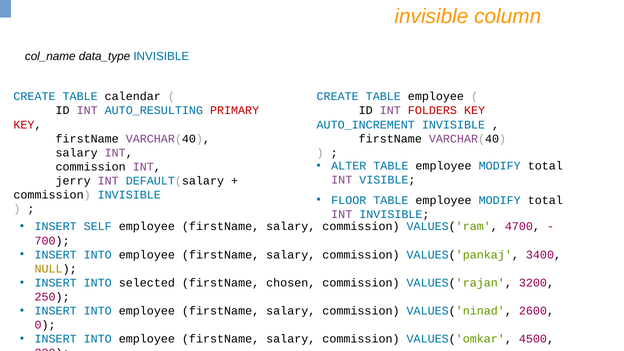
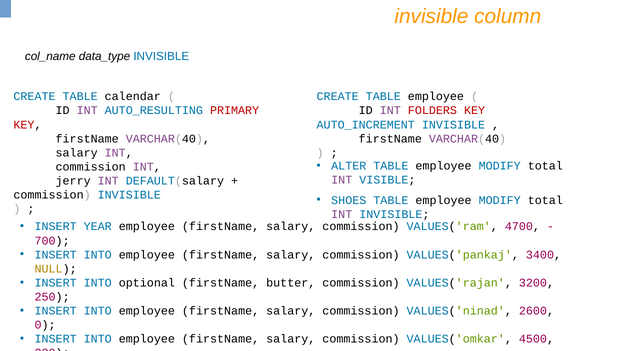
FLOOR: FLOOR -> SHOES
SELF: SELF -> YEAR
selected: selected -> optional
chosen: chosen -> butter
